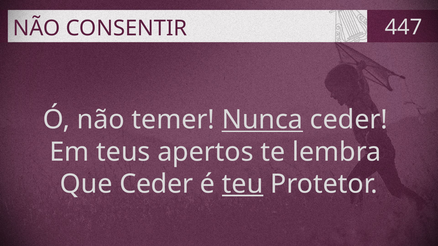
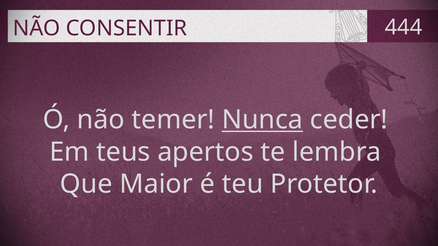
447: 447 -> 444
Que Ceder: Ceder -> Maior
teu underline: present -> none
